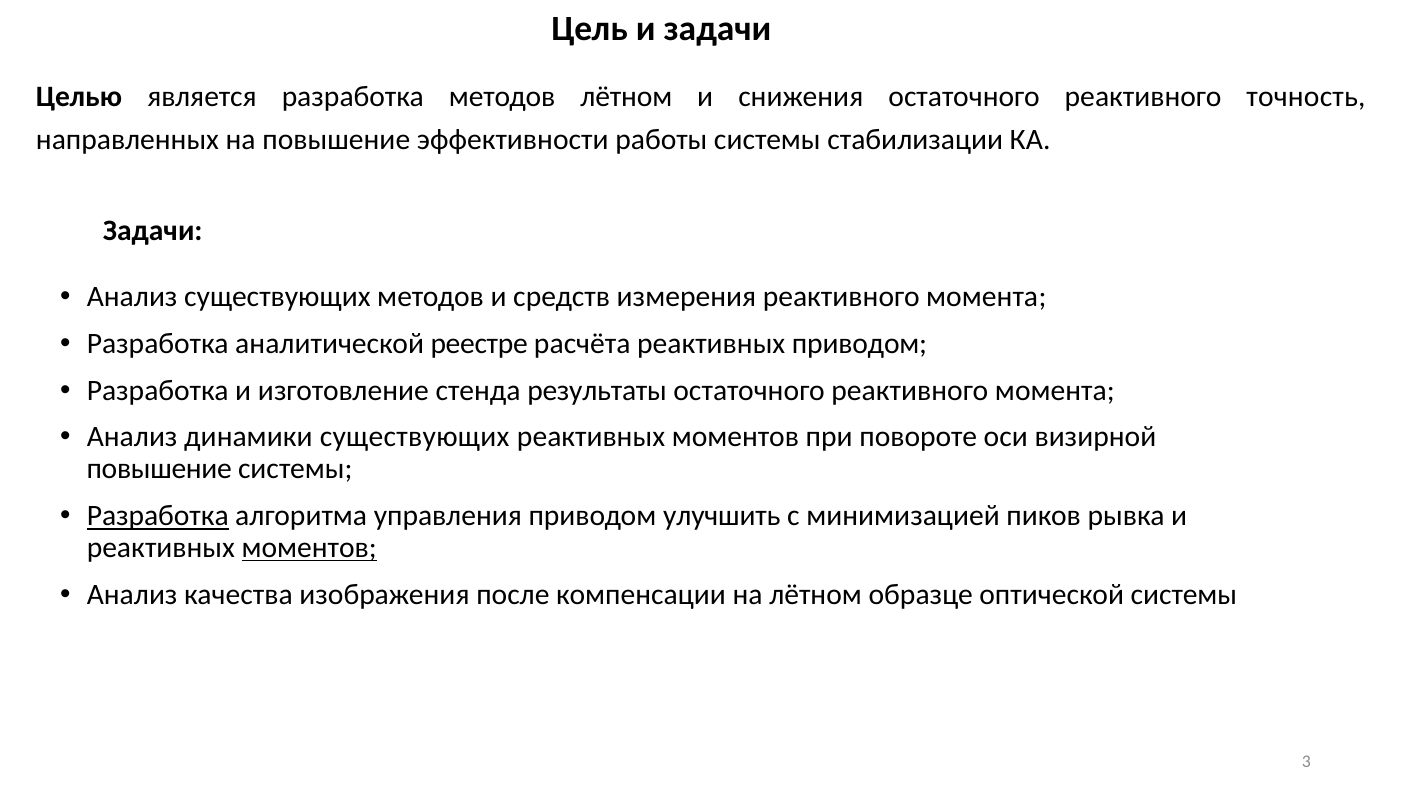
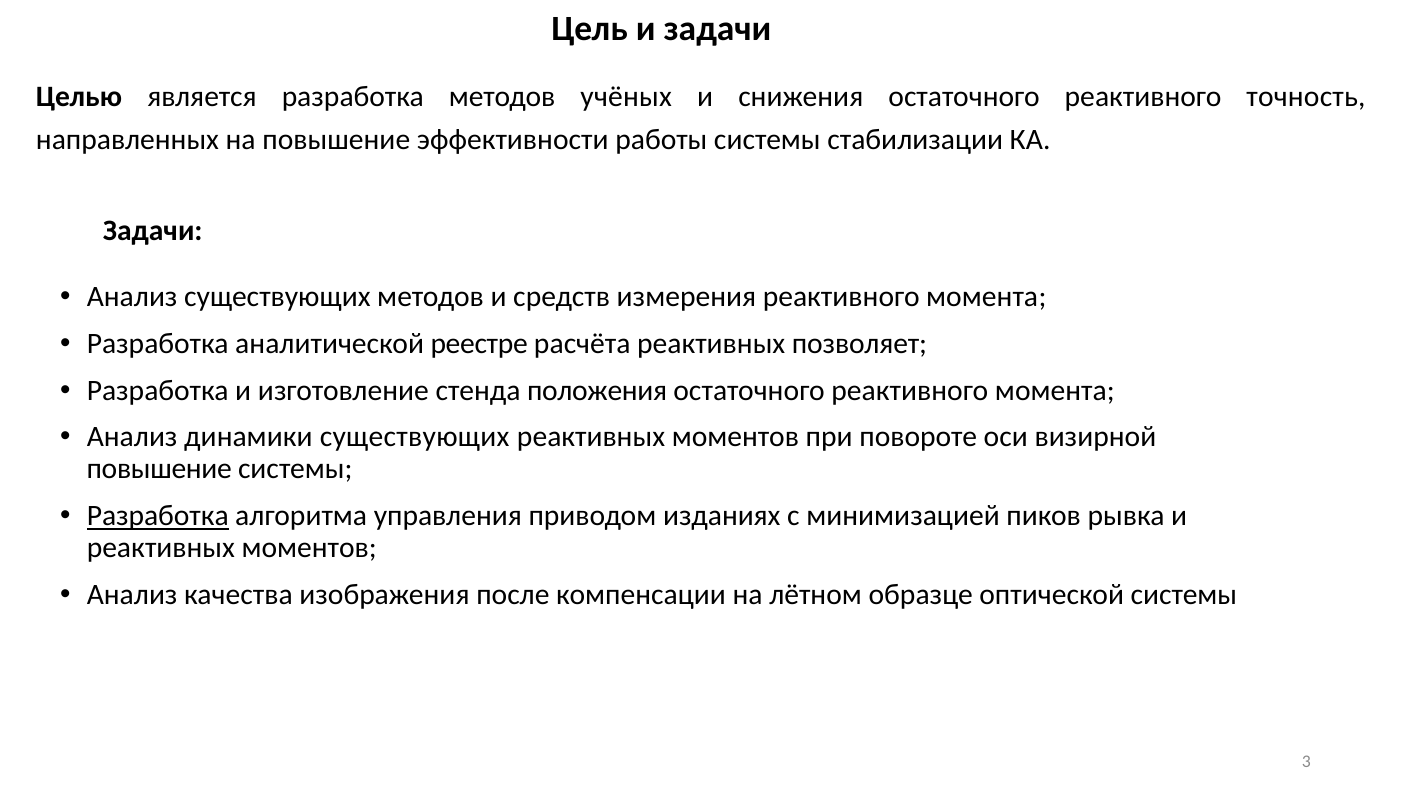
методов лётном: лётном -> учёных
реактивных приводом: приводом -> позволяет
результаты: результаты -> положения
улучшить: улучшить -> изданиях
моментов at (309, 548) underline: present -> none
